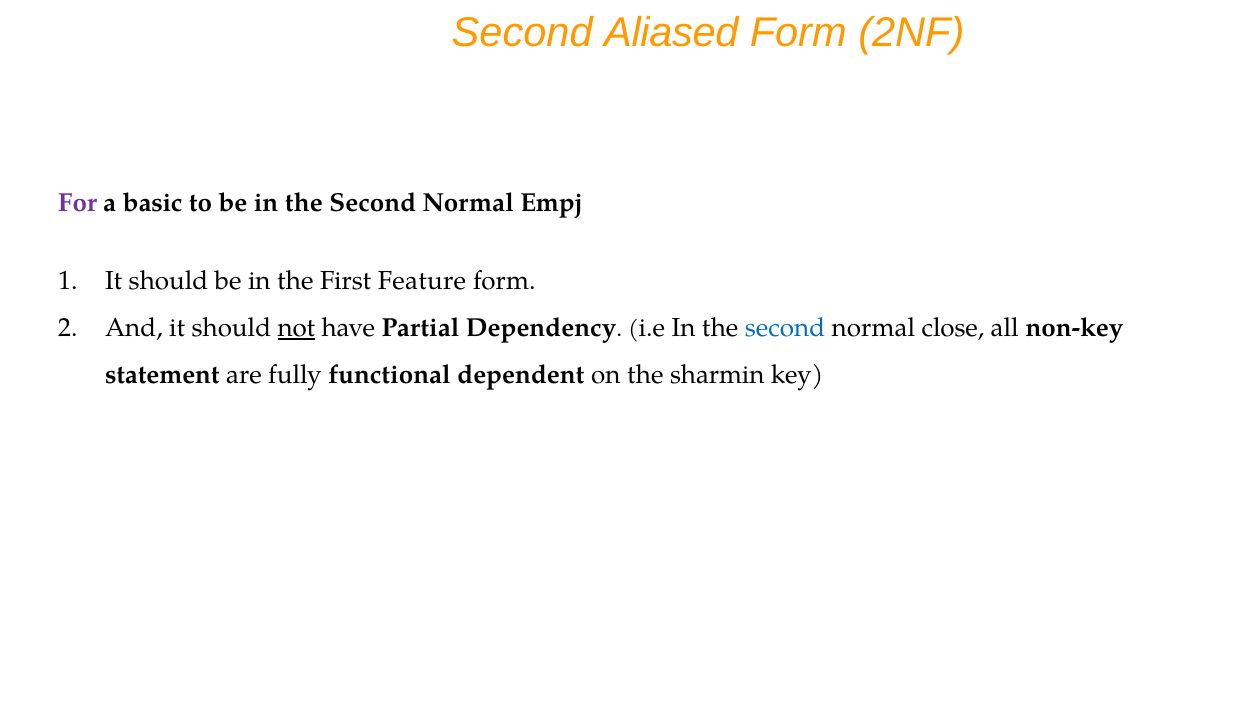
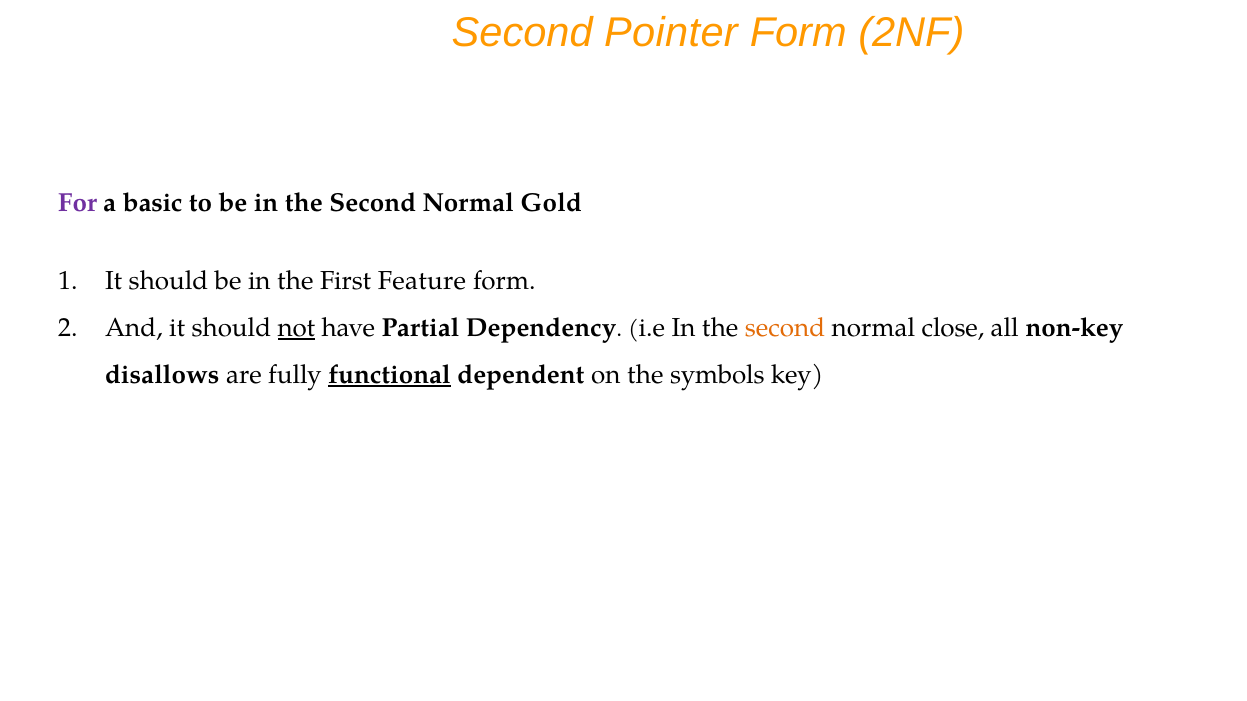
Aliased: Aliased -> Pointer
Empj: Empj -> Gold
second at (785, 328) colour: blue -> orange
statement: statement -> disallows
functional underline: none -> present
sharmin: sharmin -> symbols
